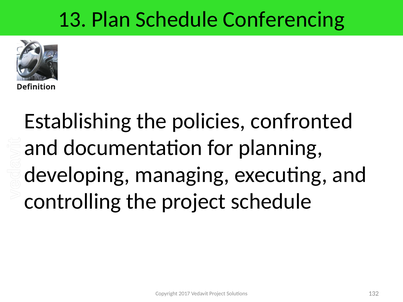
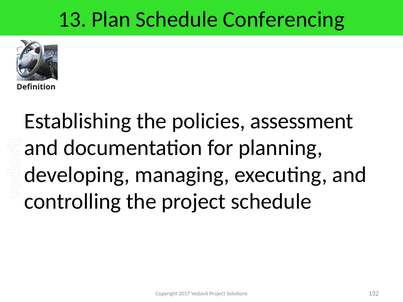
confronted: confronted -> assessment
